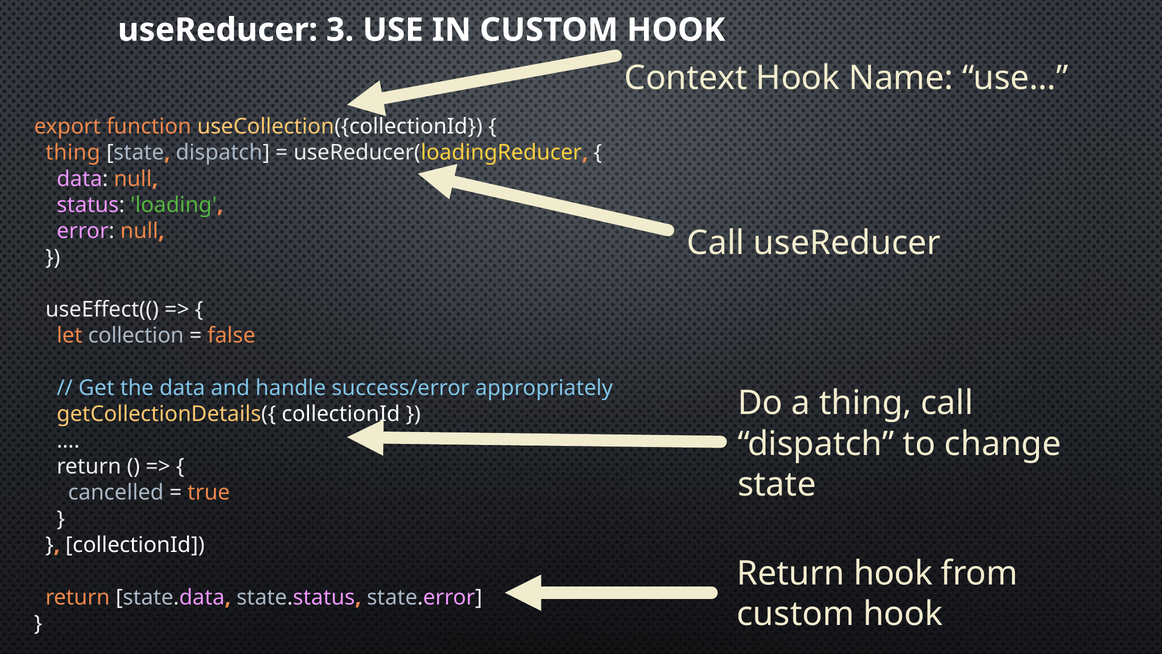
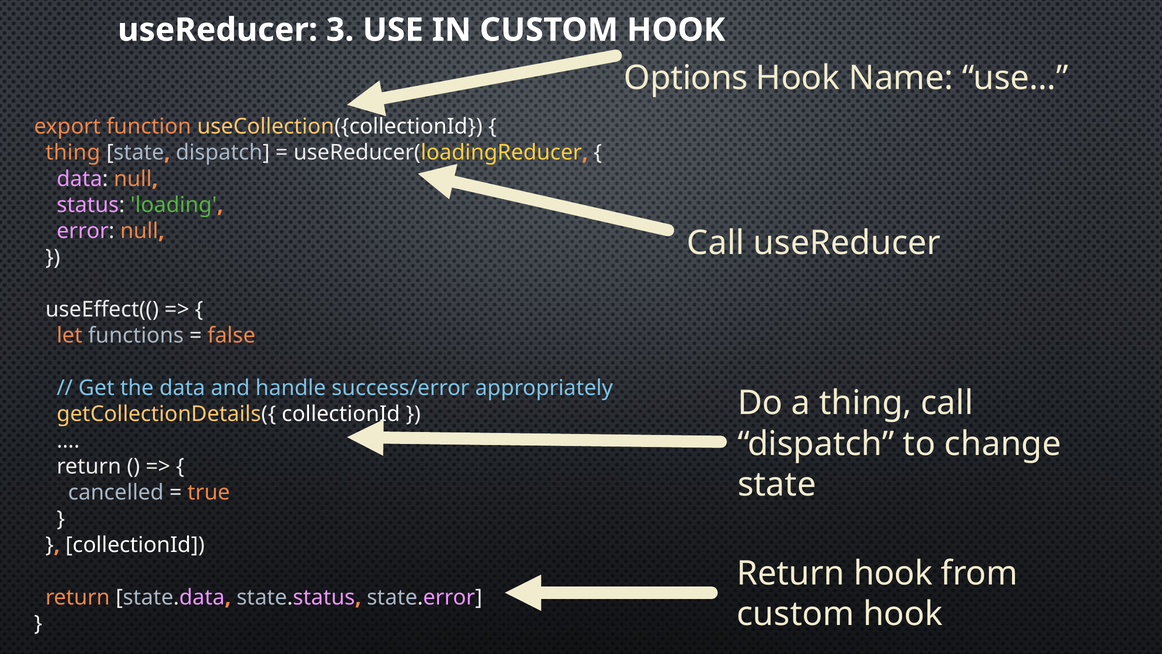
Context: Context -> Options
collection: collection -> functions
